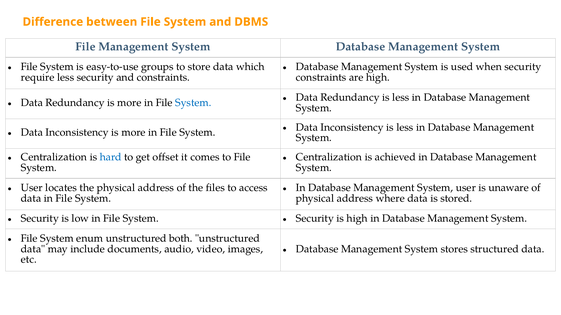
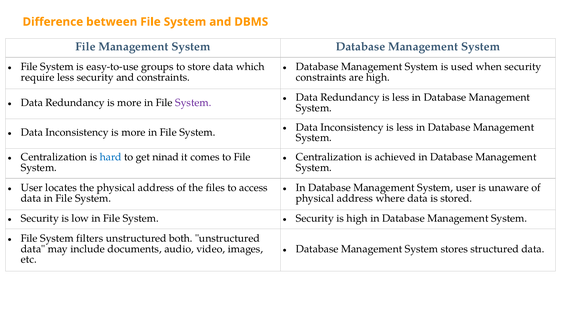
System at (193, 103) colour: blue -> purple
offset: offset -> ninad
enum: enum -> filters
